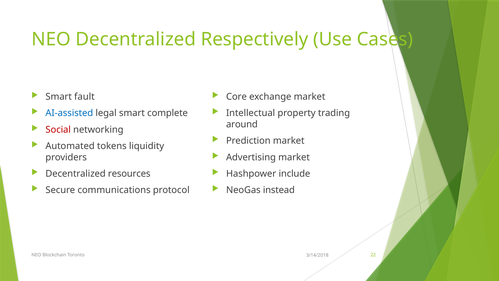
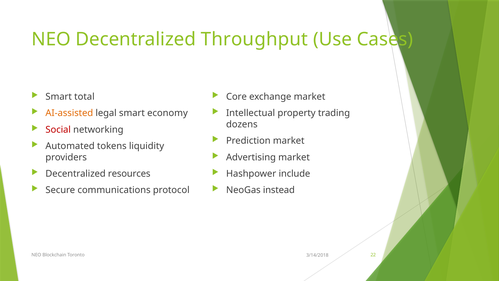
Respectively: Respectively -> Throughput
fault: fault -> total
AI-assisted colour: blue -> orange
complete: complete -> economy
around: around -> dozens
